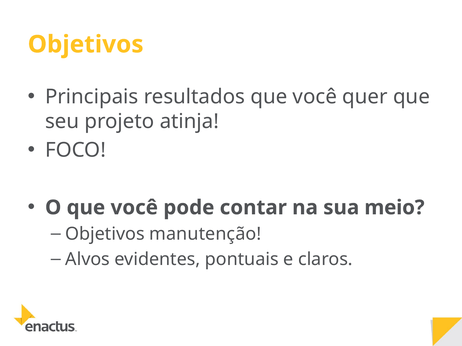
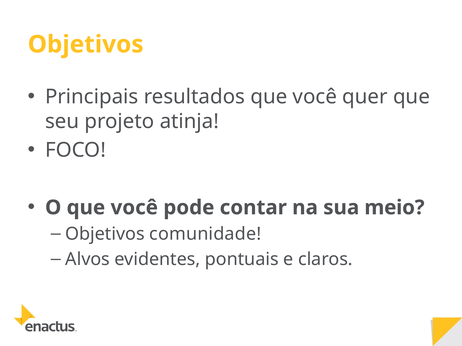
manutenção: manutenção -> comunidade
